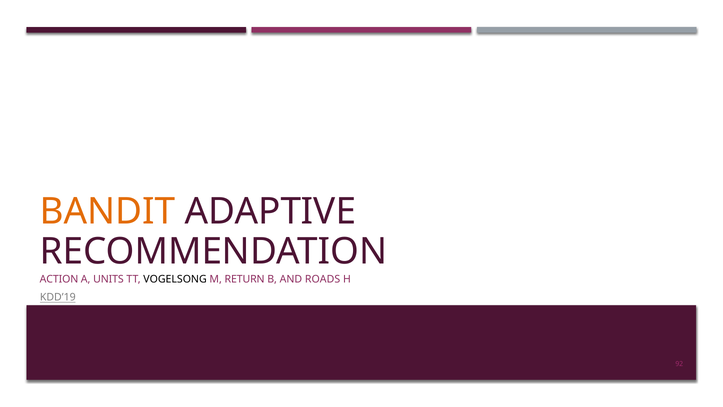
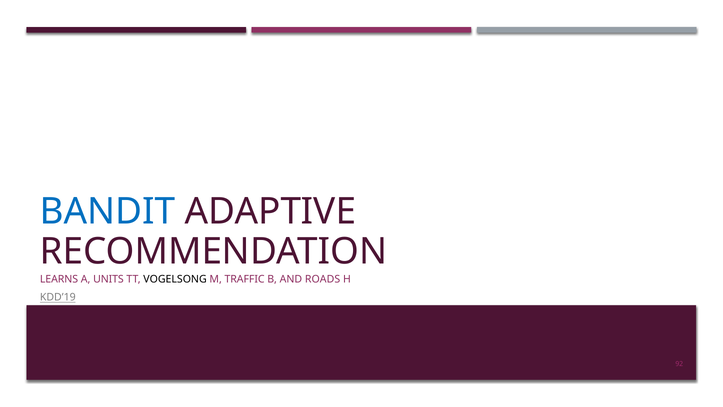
BANDIT colour: orange -> blue
ACTION: ACTION -> LEARNS
RETURN: RETURN -> TRAFFIC
